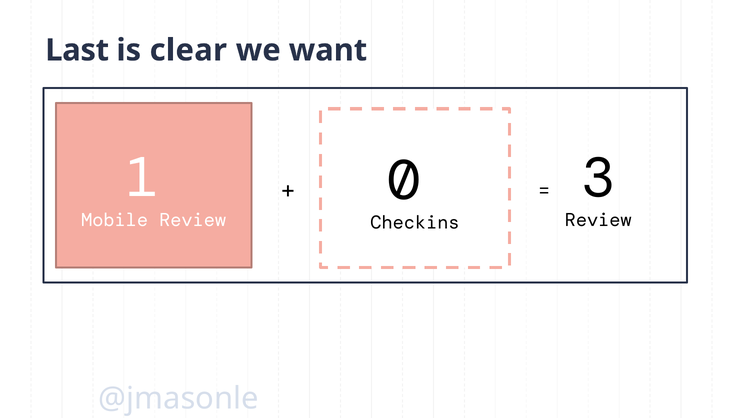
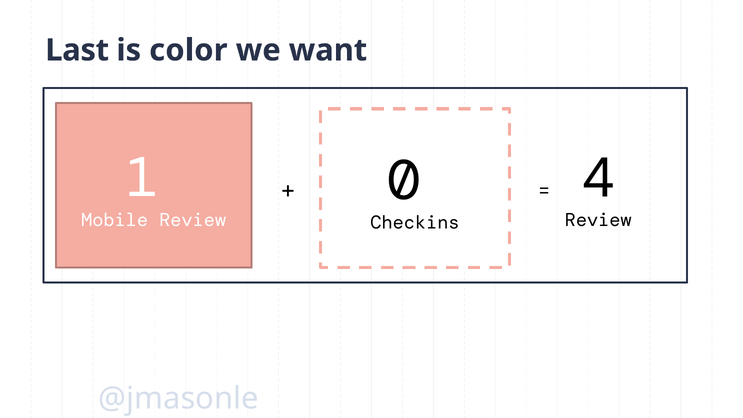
clear: clear -> color
3: 3 -> 4
